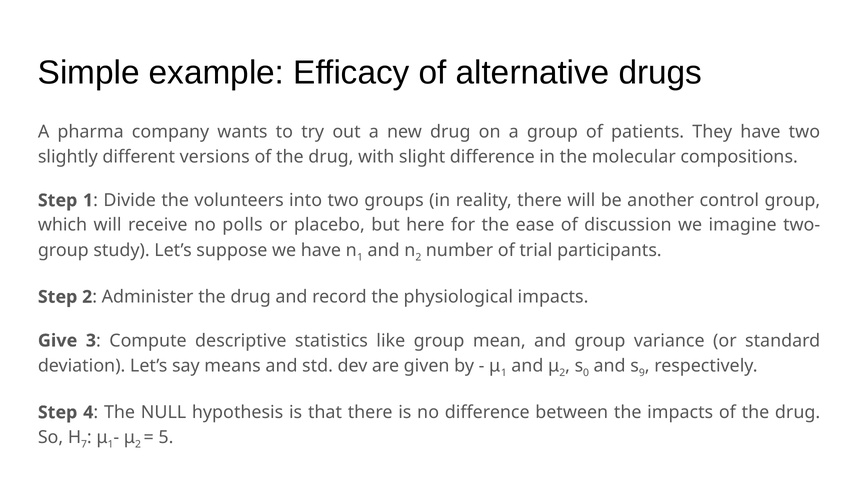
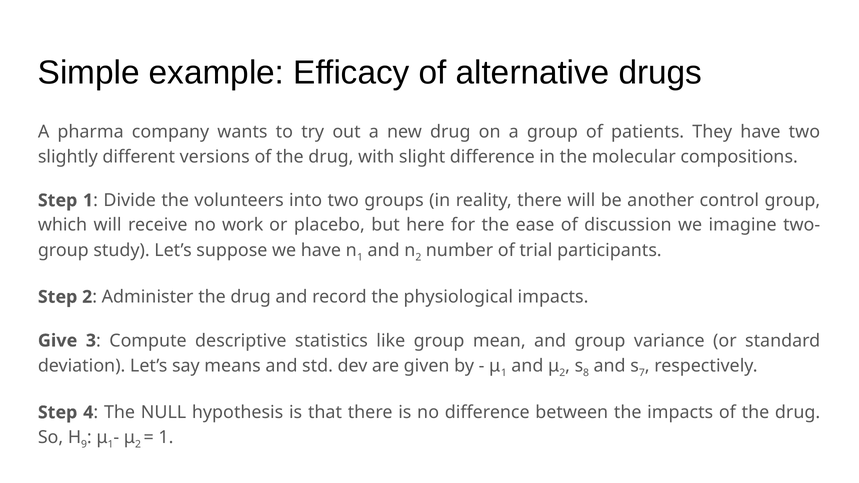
polls: polls -> work
0: 0 -> 8
9: 9 -> 7
7: 7 -> 9
5 at (166, 438): 5 -> 1
